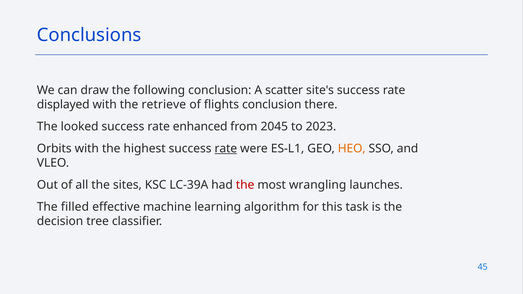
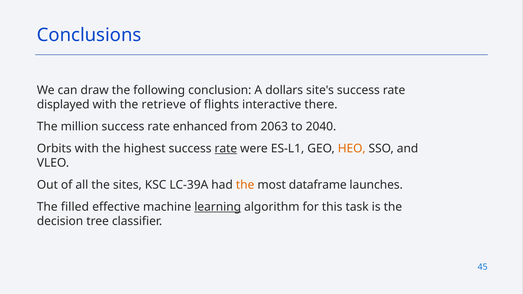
scatter: scatter -> dollars
flights conclusion: conclusion -> interactive
looked: looked -> million
2045: 2045 -> 2063
2023: 2023 -> 2040
the at (245, 185) colour: red -> orange
wrangling: wrangling -> dataframe
learning underline: none -> present
